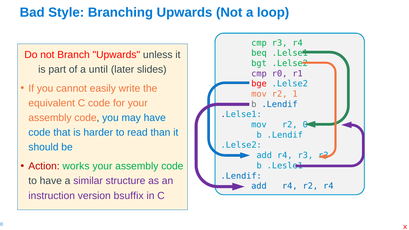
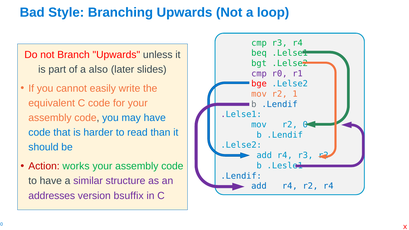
until: until -> also
instruction: instruction -> addresses
